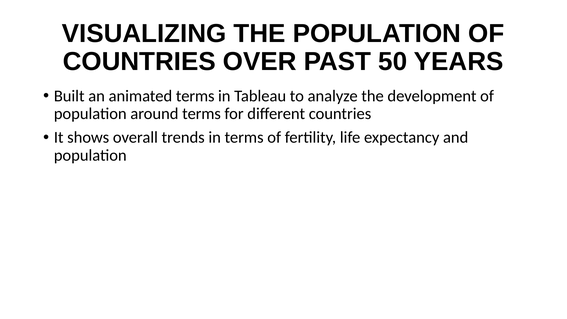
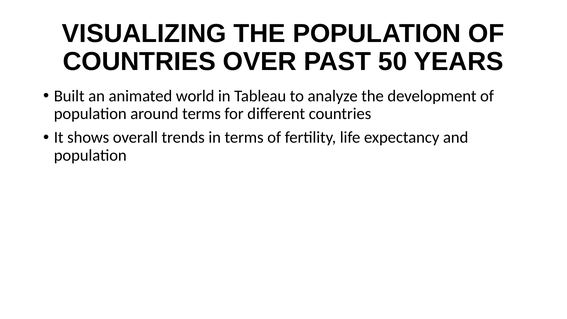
animated terms: terms -> world
